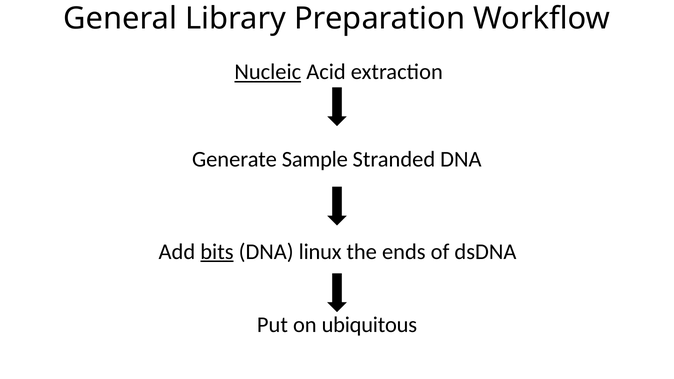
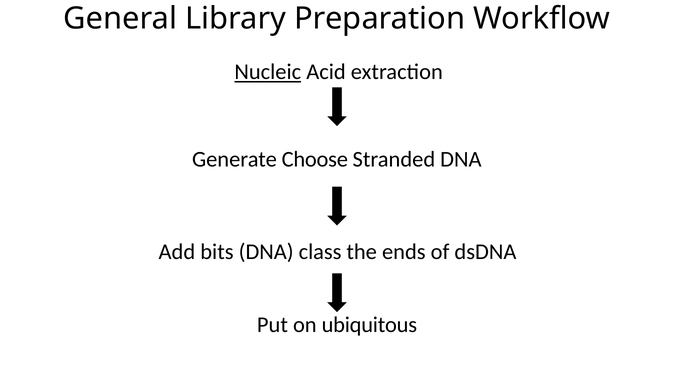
Sample: Sample -> Choose
bits underline: present -> none
linux: linux -> class
